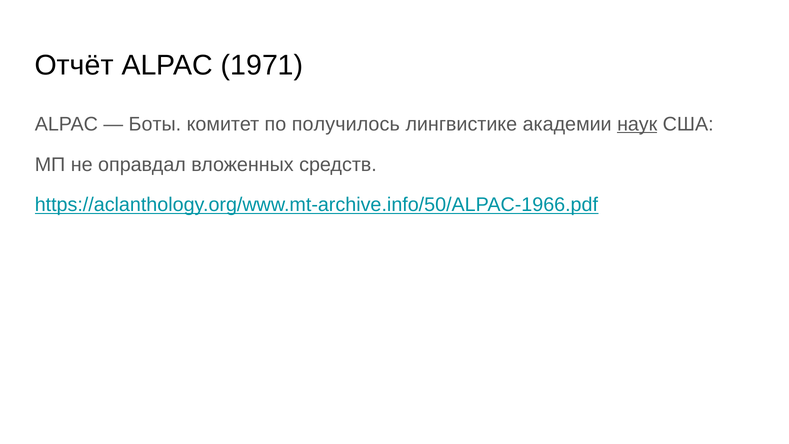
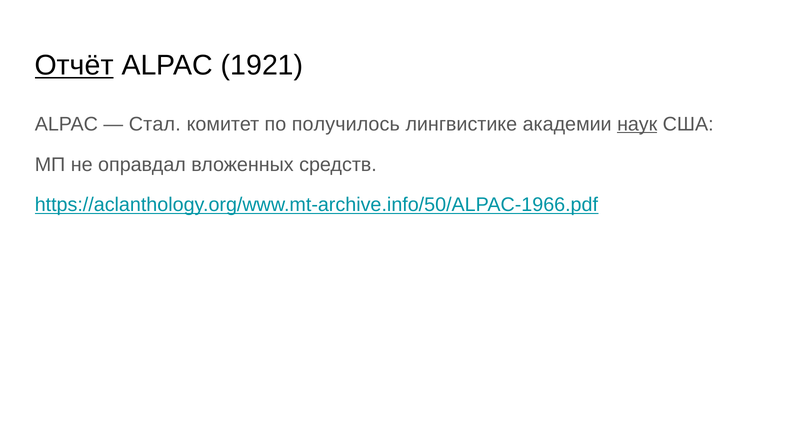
Отчёт underline: none -> present
1971: 1971 -> 1921
Боты: Боты -> Стал
